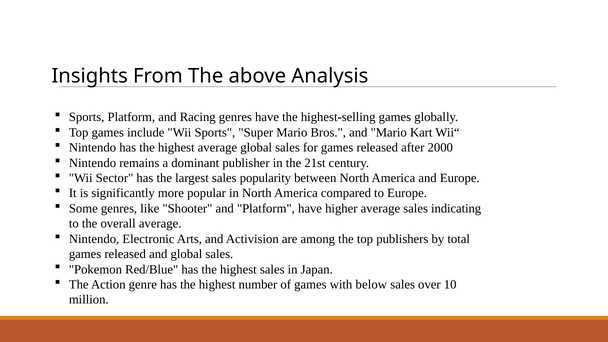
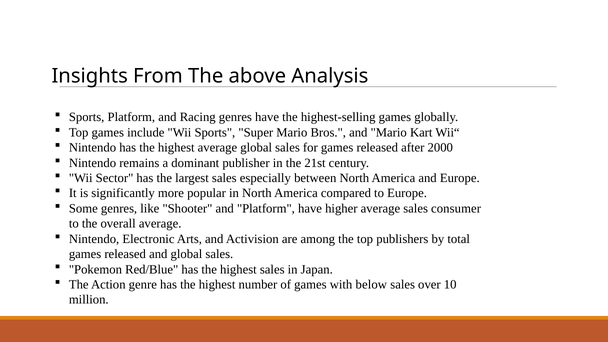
popularity: popularity -> especially
indicating: indicating -> consumer
